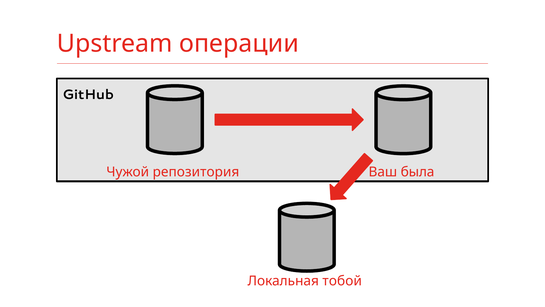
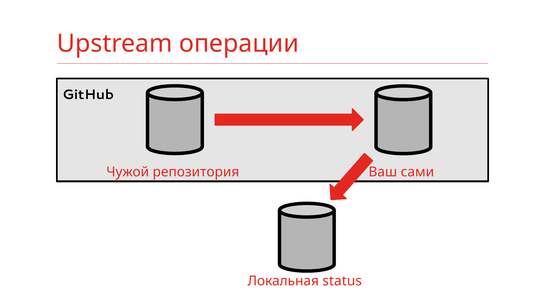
была: была -> сами
тобой: тобой -> status
